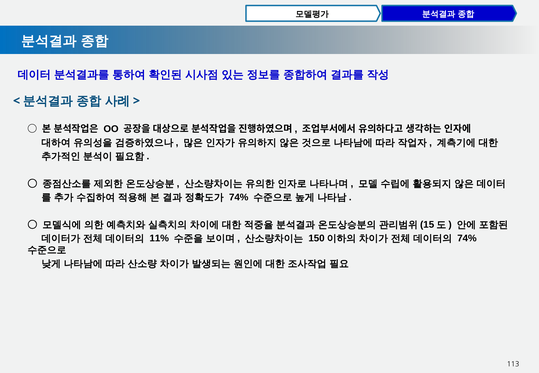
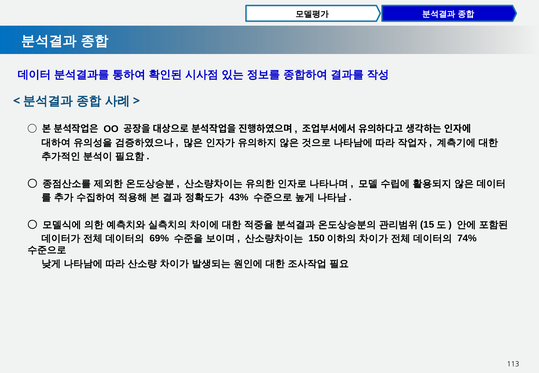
74% at (239, 197): 74% -> 43%
11%: 11% -> 69%
